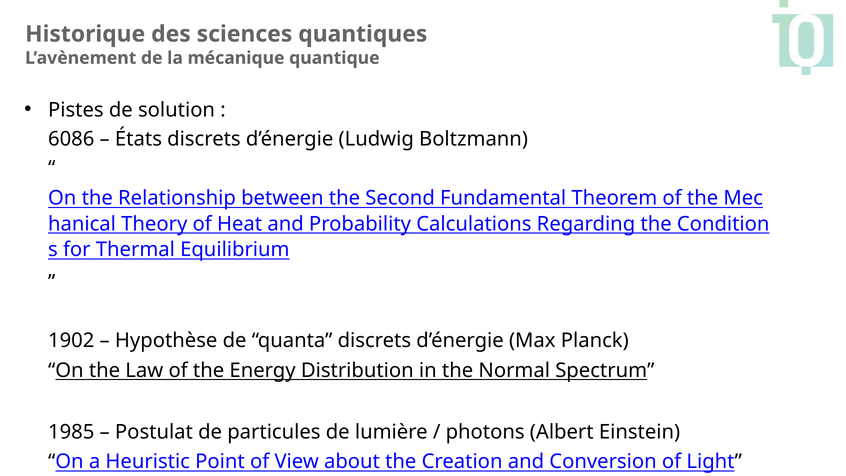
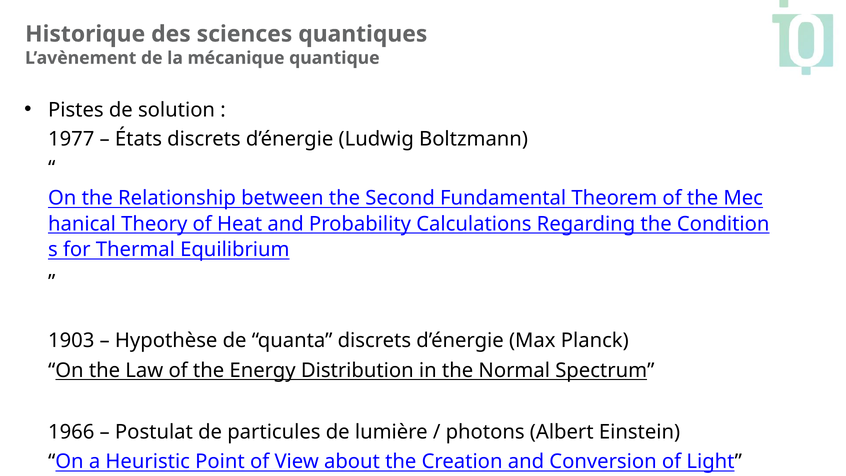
6086: 6086 -> 1977
1902: 1902 -> 1903
1985: 1985 -> 1966
